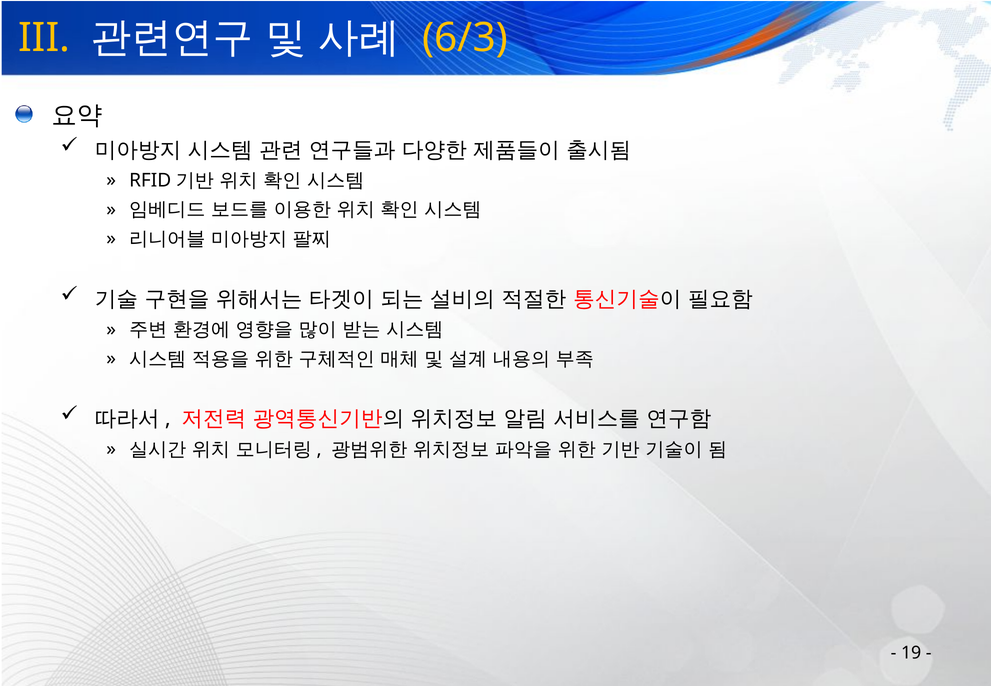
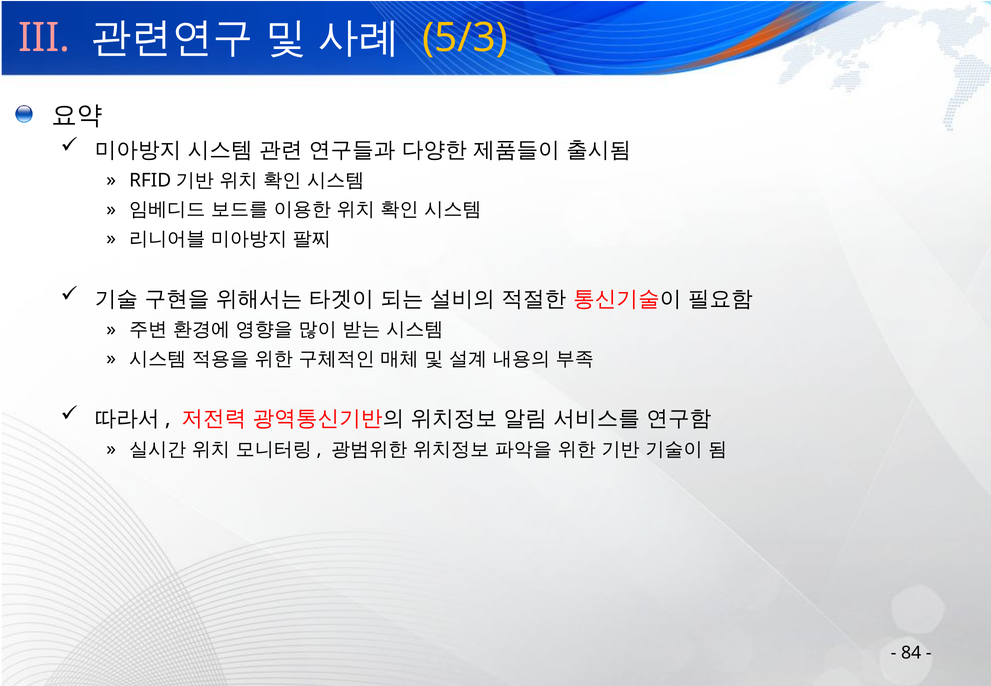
III colour: yellow -> pink
6/3: 6/3 -> 5/3
19: 19 -> 84
